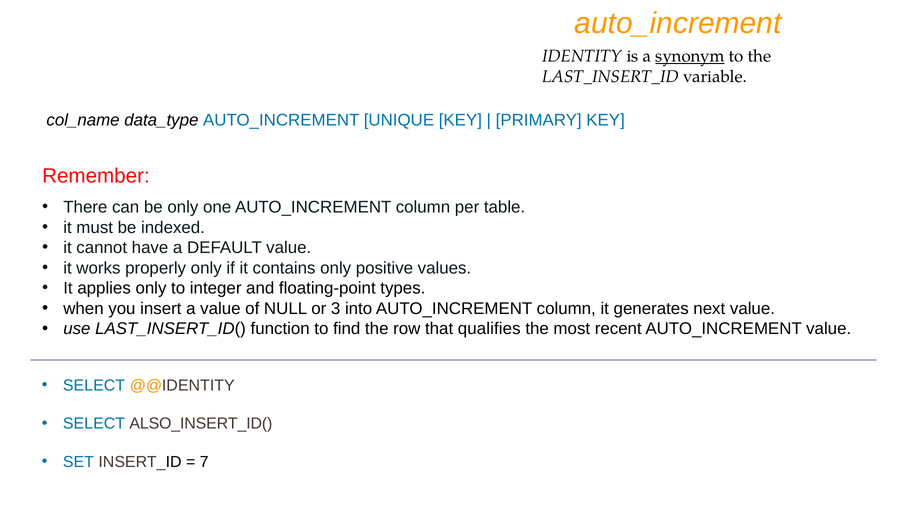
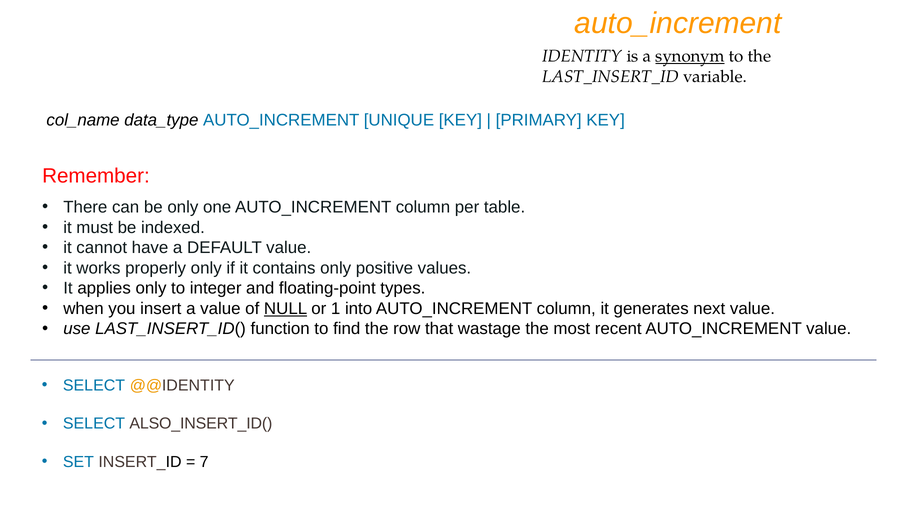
NULL underline: none -> present
3: 3 -> 1
qualifies: qualifies -> wastage
